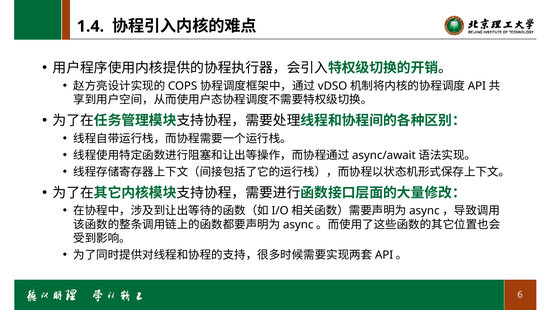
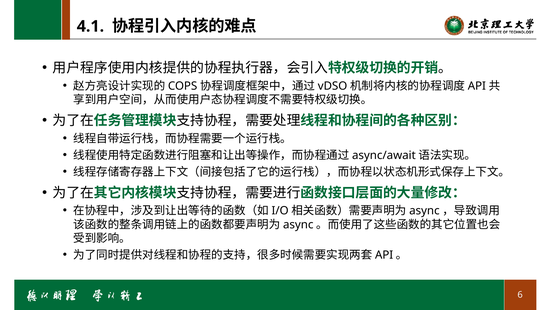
1.4: 1.4 -> 4.1
